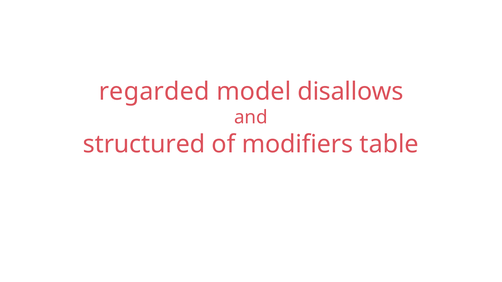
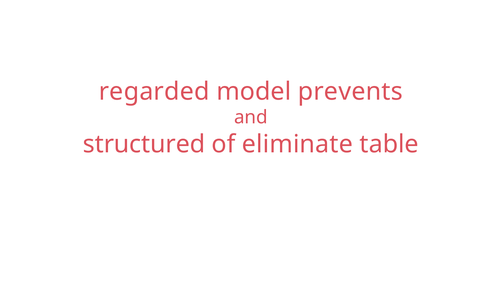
disallows: disallows -> prevents
modifiers: modifiers -> eliminate
